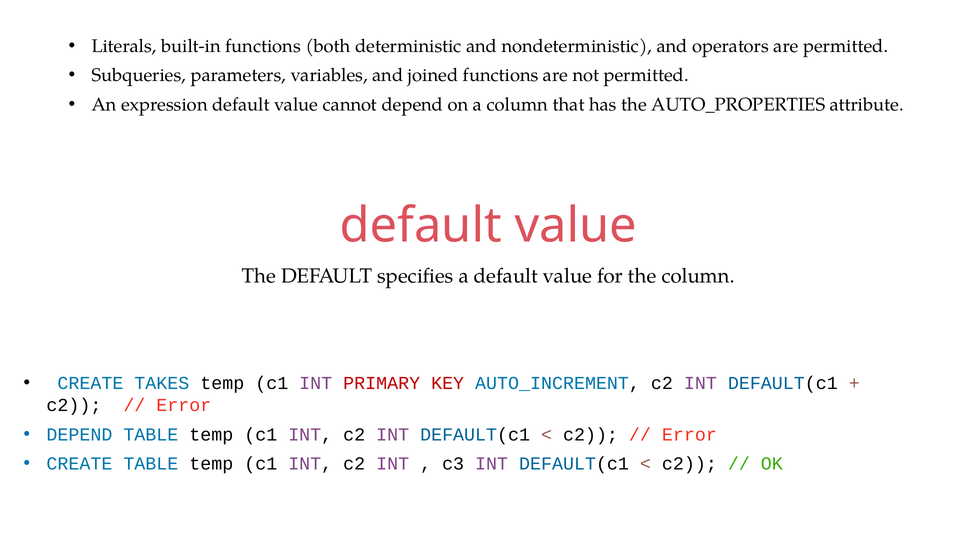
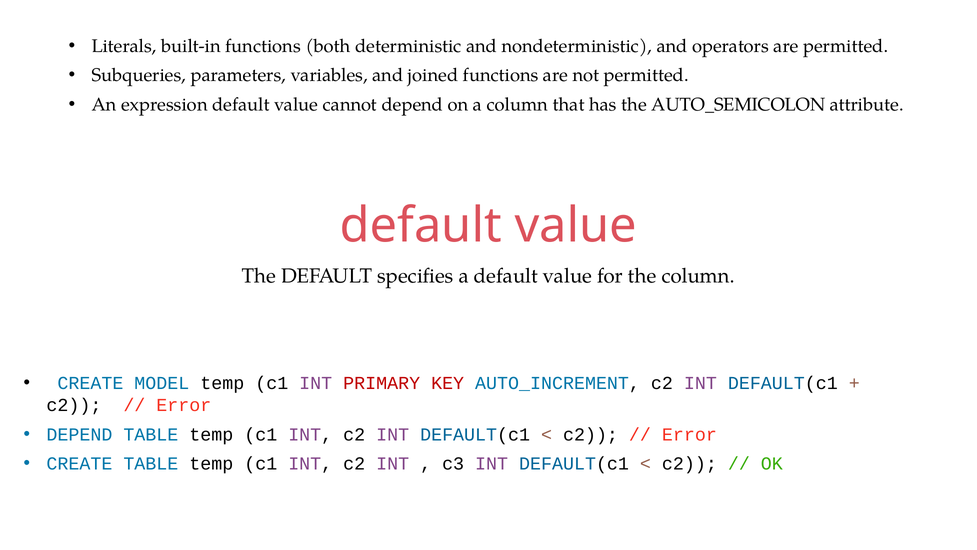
AUTO_PROPERTIES: AUTO_PROPERTIES -> AUTO_SEMICOLON
TAKES: TAKES -> MODEL
